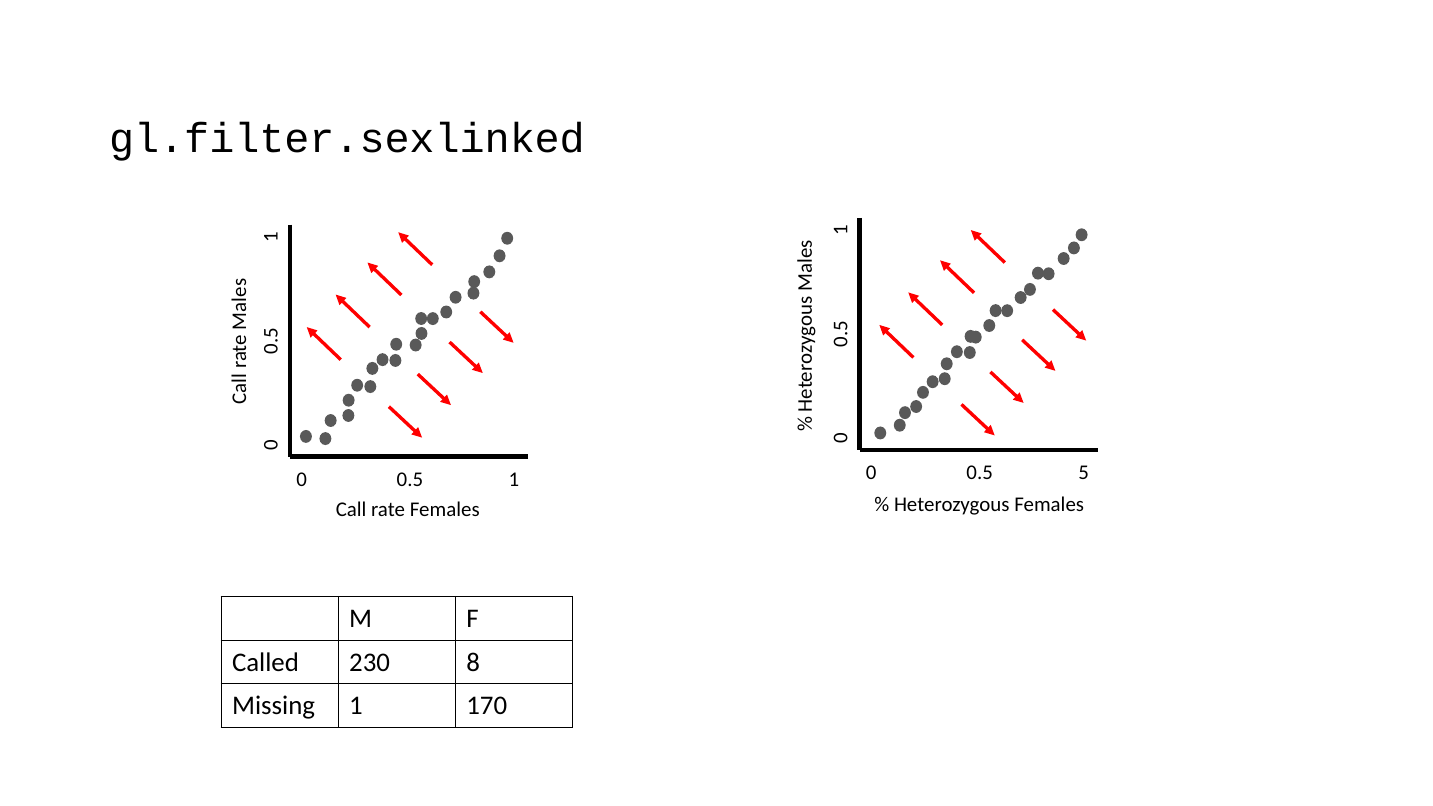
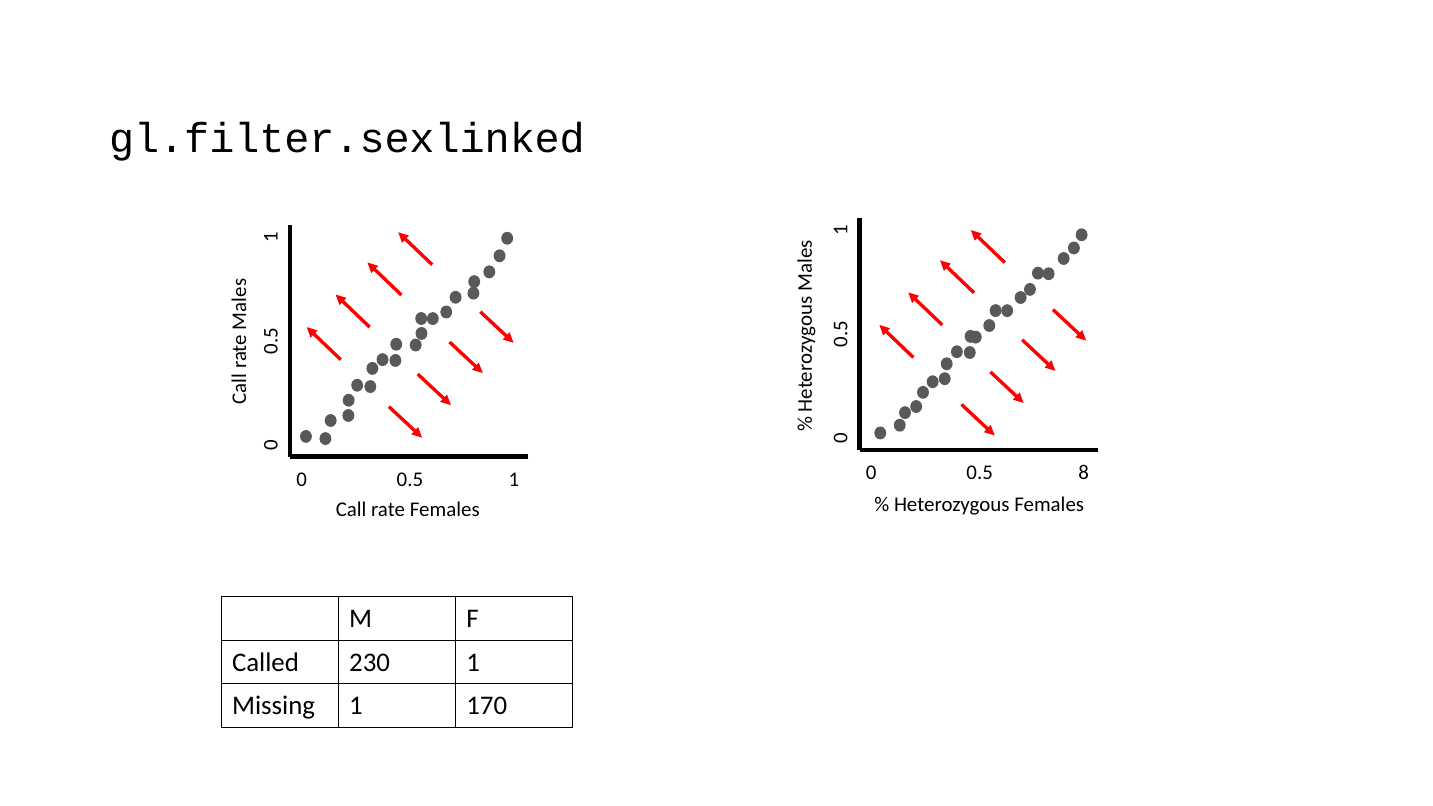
0.5 5: 5 -> 8
230 8: 8 -> 1
